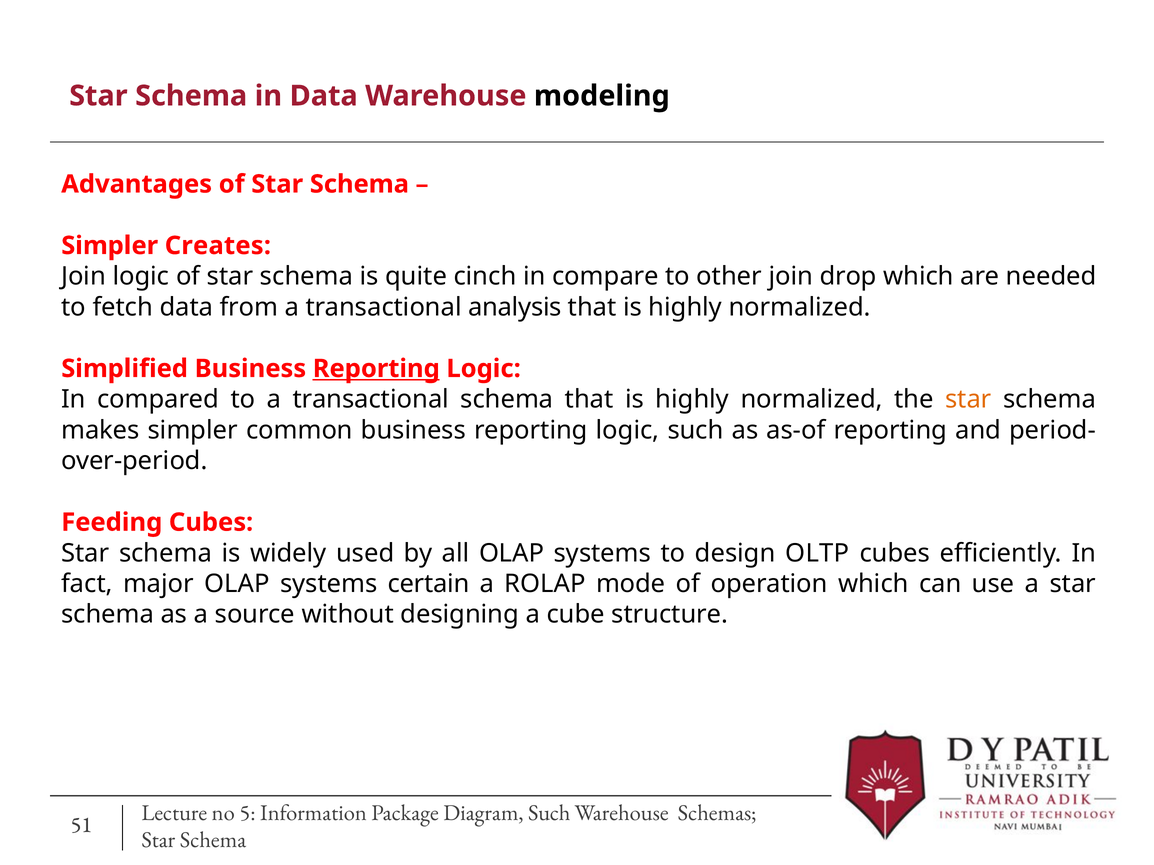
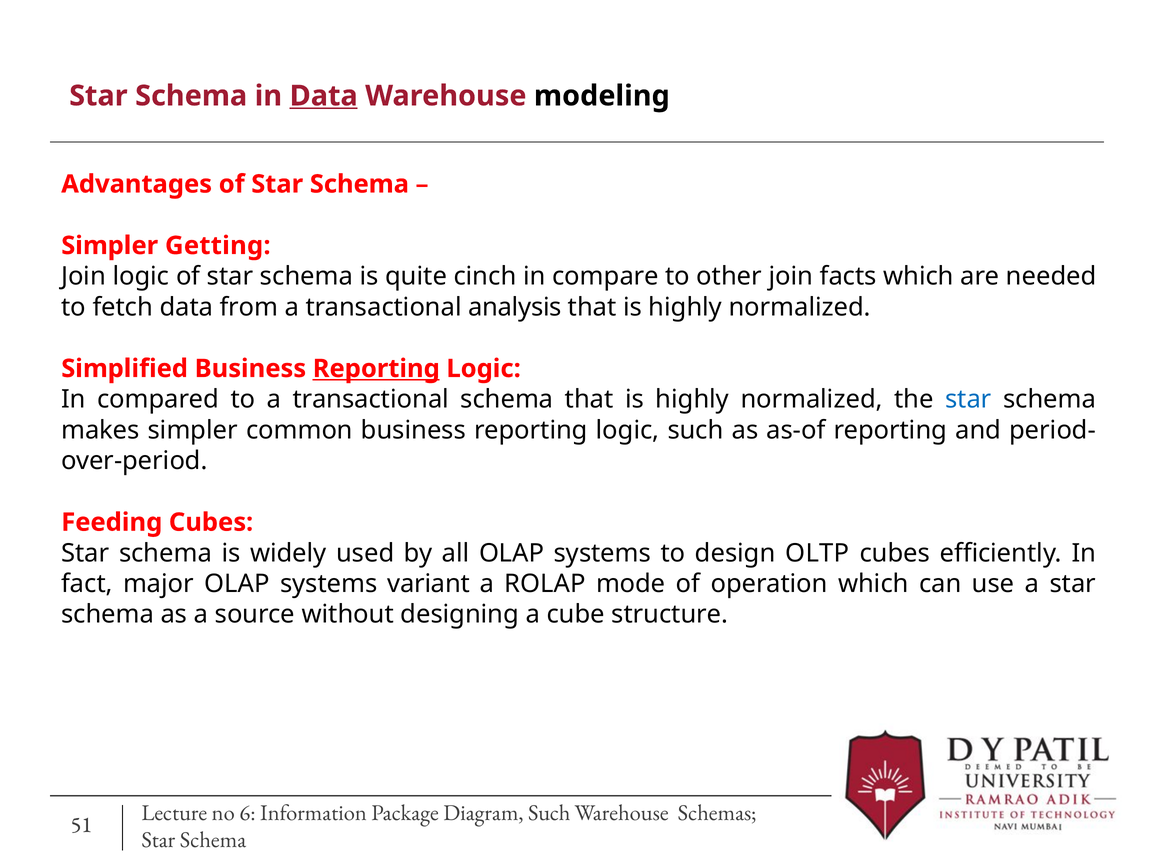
Data at (324, 96) underline: none -> present
Creates: Creates -> Getting
drop: drop -> facts
star at (968, 400) colour: orange -> blue
certain: certain -> variant
5: 5 -> 6
